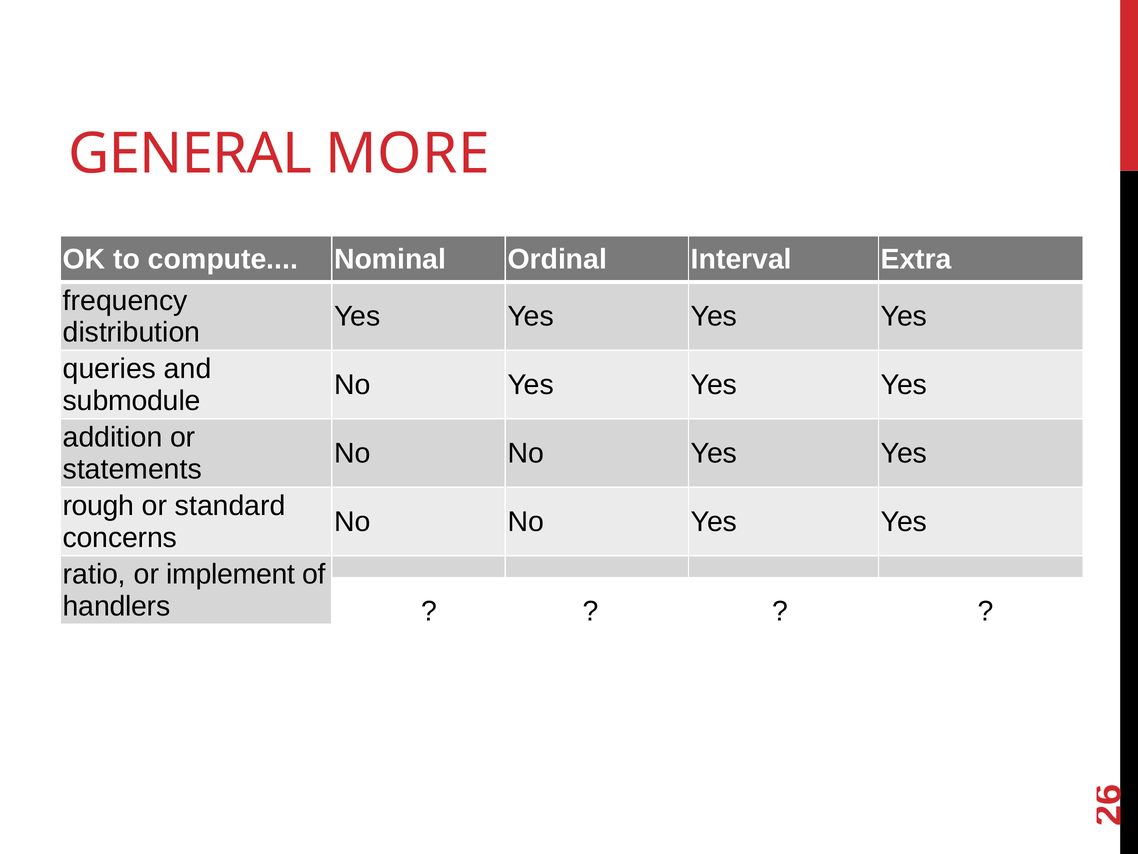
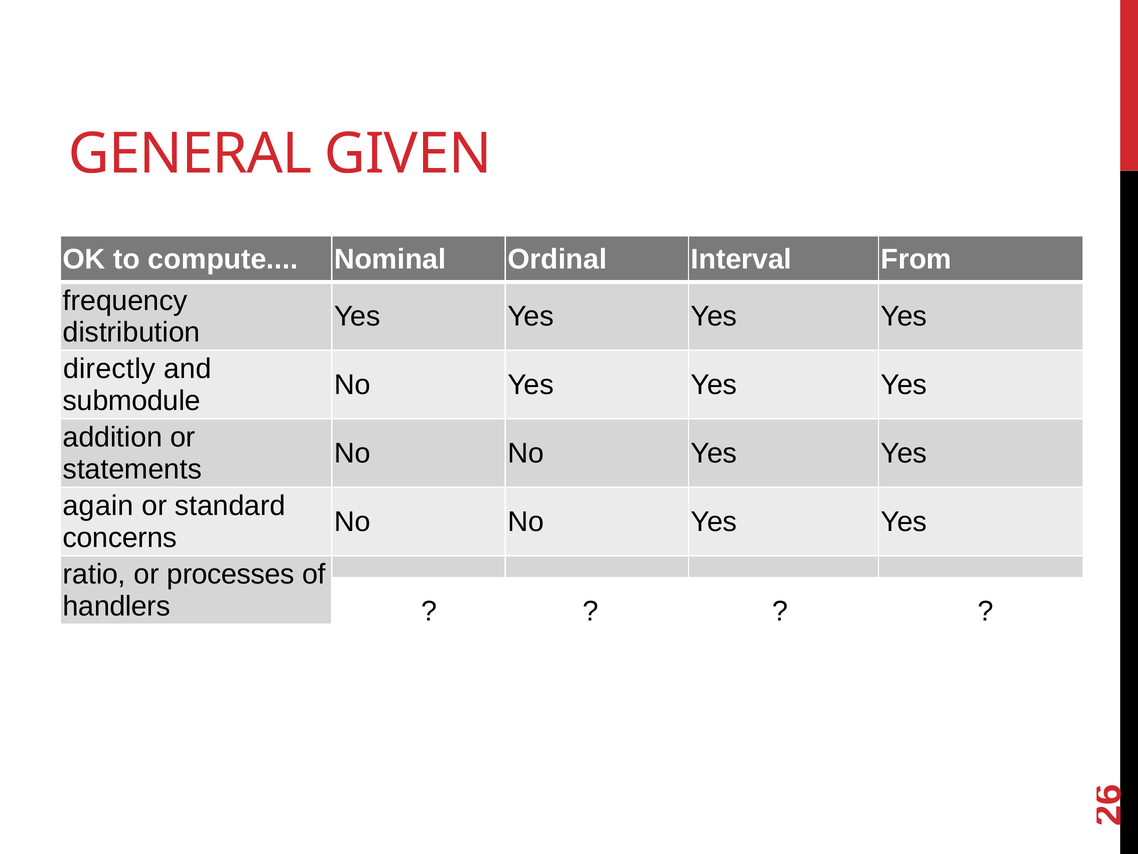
MORE: MORE -> GIVEN
Extra: Extra -> From
queries: queries -> directly
rough: rough -> again
implement: implement -> processes
